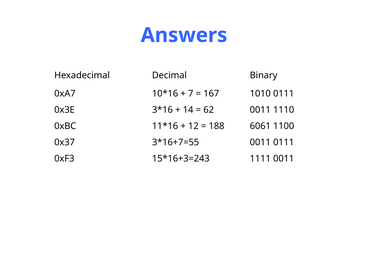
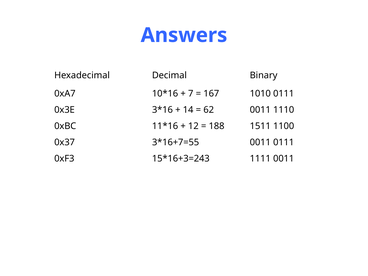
6061: 6061 -> 1511
